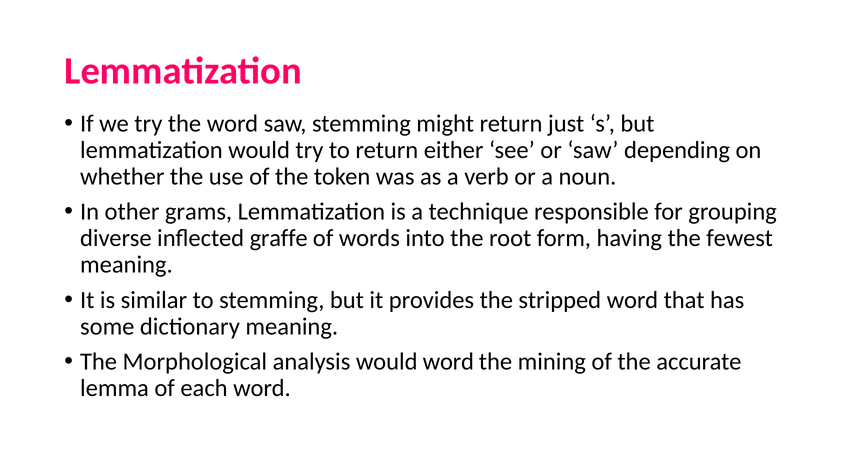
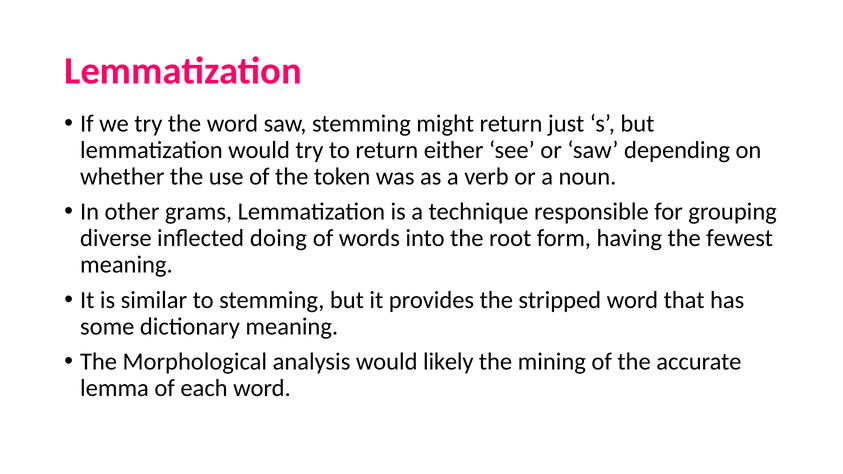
graffe: graffe -> doing
would word: word -> likely
